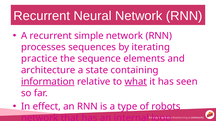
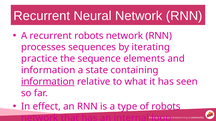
recurrent simple: simple -> robots
architecture at (48, 70): architecture -> information
what underline: present -> none
